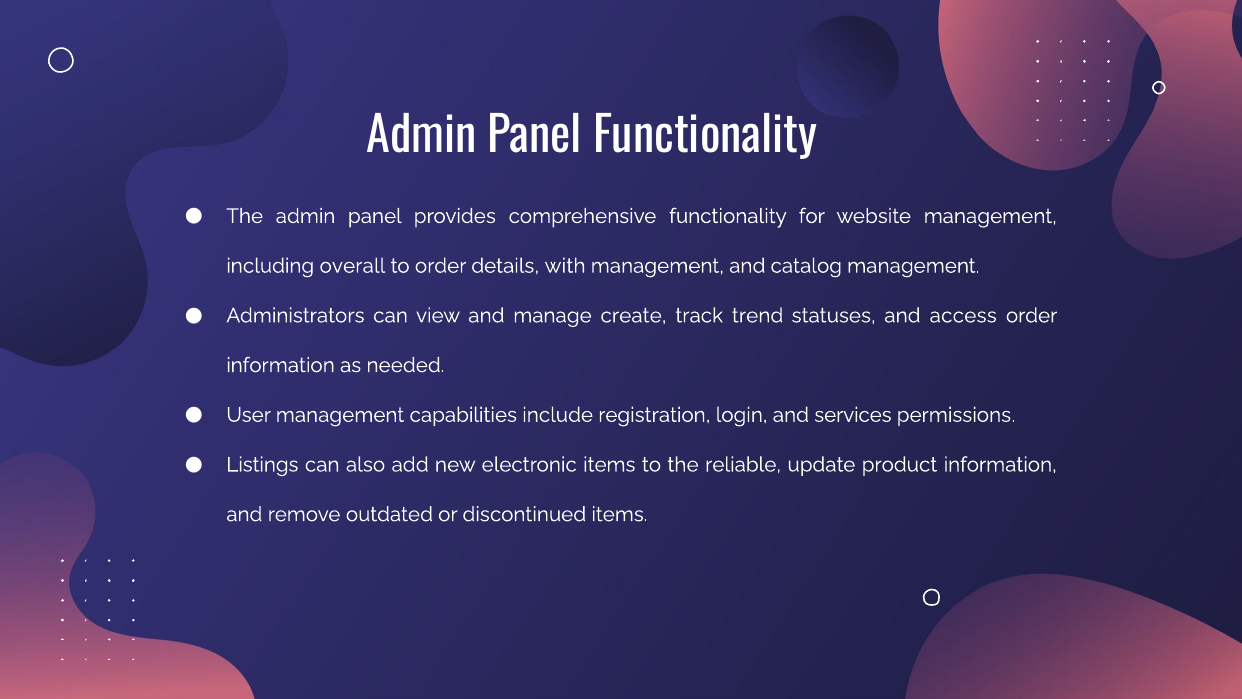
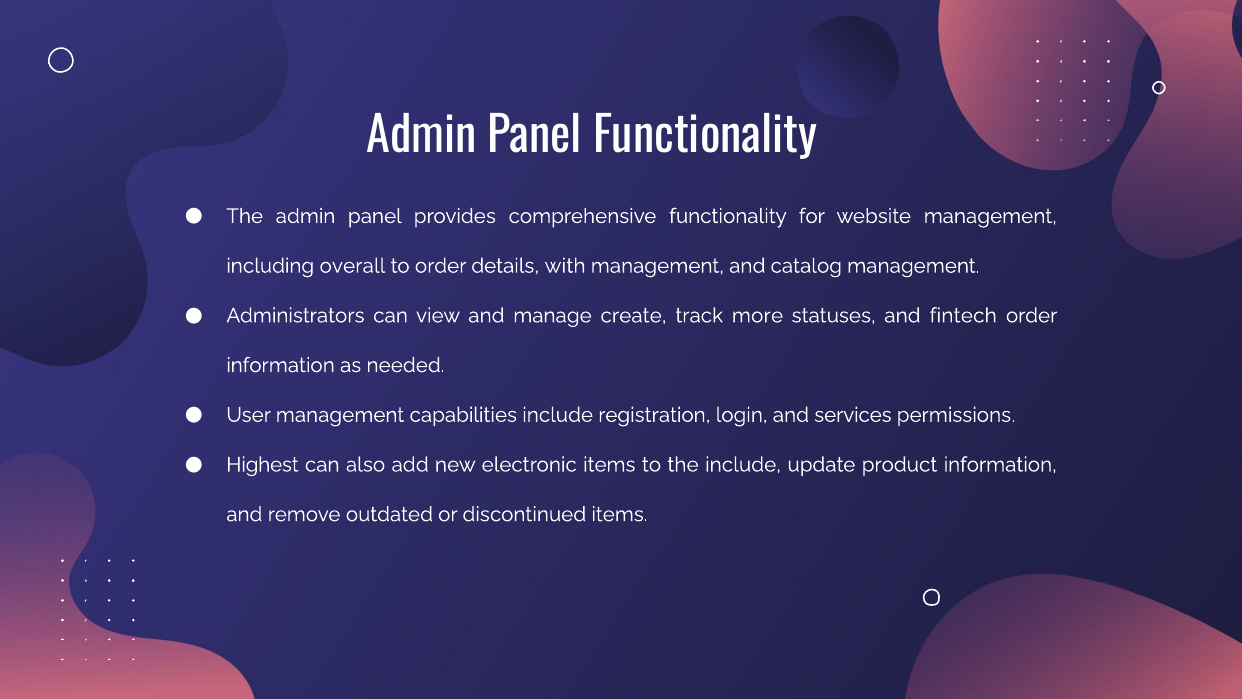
trend: trend -> more
access: access -> fintech
Listings: Listings -> Highest
the reliable: reliable -> include
